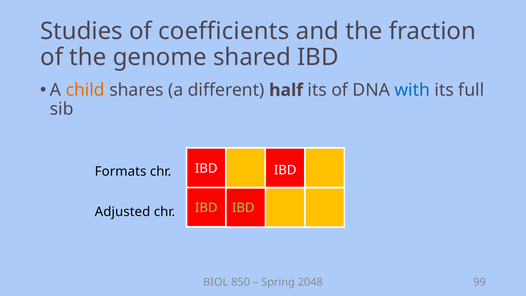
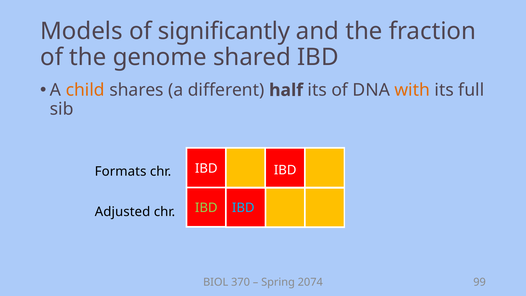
Studies: Studies -> Models
coefficients: coefficients -> significantly
with colour: blue -> orange
IBD at (243, 208) colour: light green -> light blue
850: 850 -> 370
2048: 2048 -> 2074
